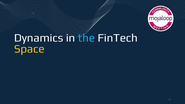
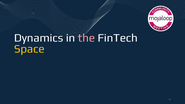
the colour: light blue -> pink
